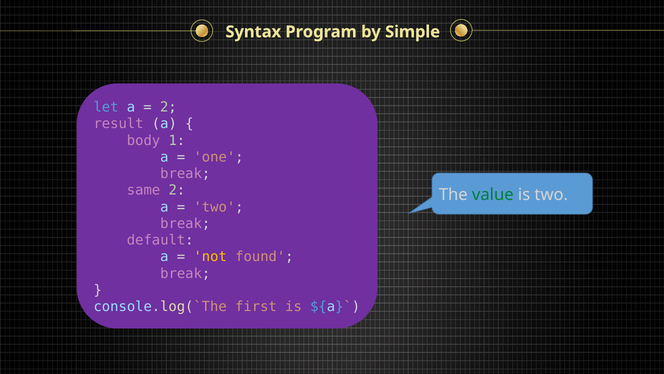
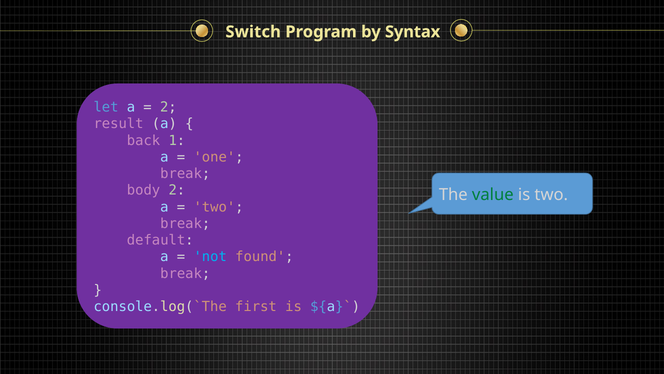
Syntax: Syntax -> Switch
Simple: Simple -> Syntax
body: body -> back
same: same -> body
not colour: yellow -> light blue
